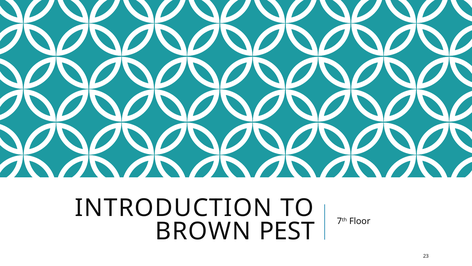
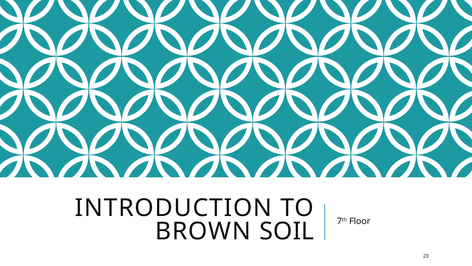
PEST: PEST -> SOIL
